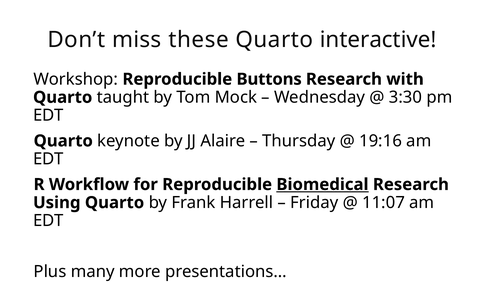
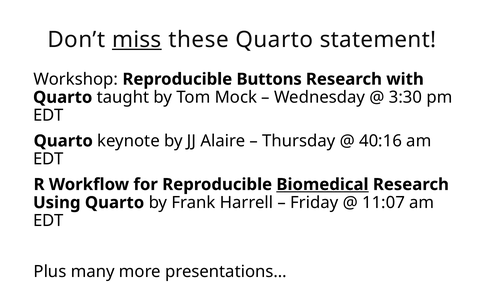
miss underline: none -> present
interactive: interactive -> statement
19:16: 19:16 -> 40:16
